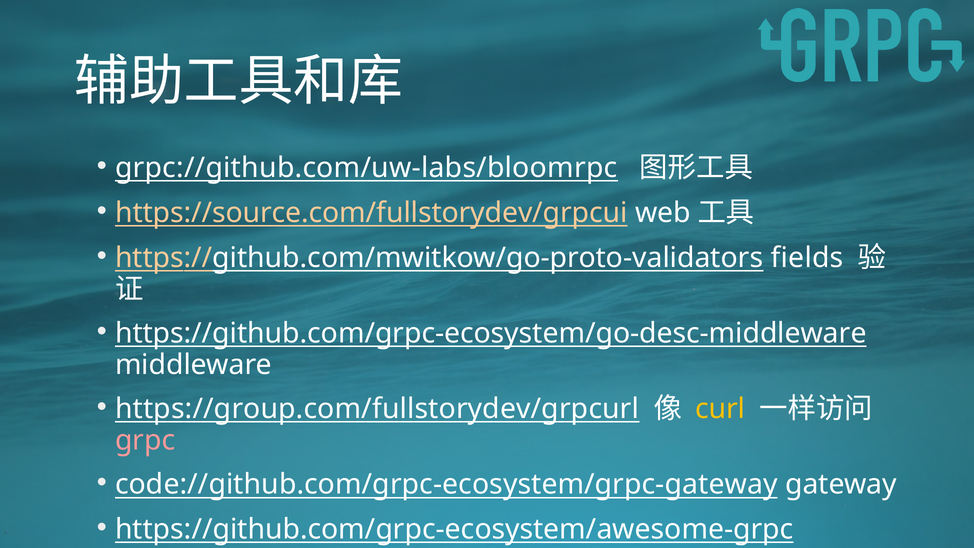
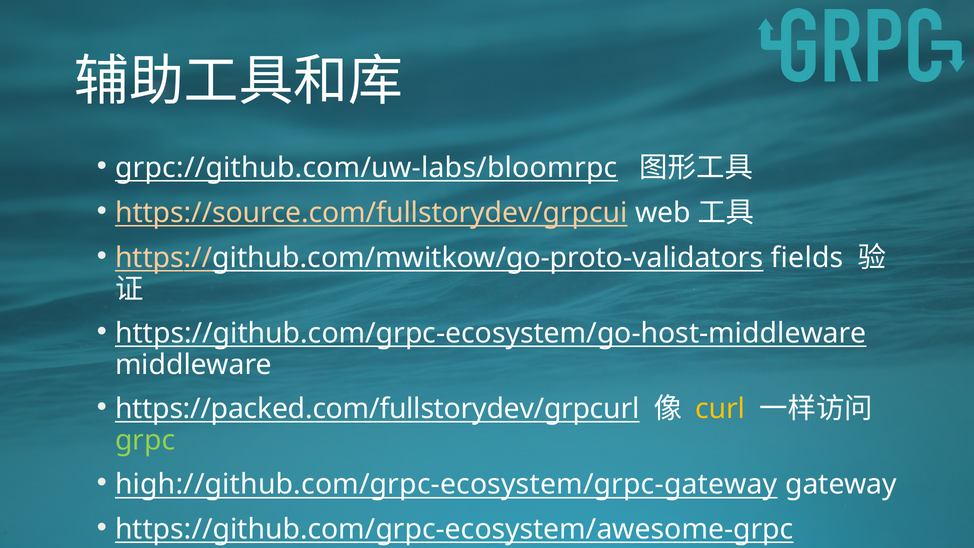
https://github.com/grpc-ecosystem/go-desc-middleware: https://github.com/grpc-ecosystem/go-desc-middleware -> https://github.com/grpc-ecosystem/go-host-middleware
https://group.com/fullstorydev/grpcurl: https://group.com/fullstorydev/grpcurl -> https://packed.com/fullstorydev/grpcurl
grpc colour: pink -> light green
code://github.com/grpc-ecosystem/grpc-gateway: code://github.com/grpc-ecosystem/grpc-gateway -> high://github.com/grpc-ecosystem/grpc-gateway
